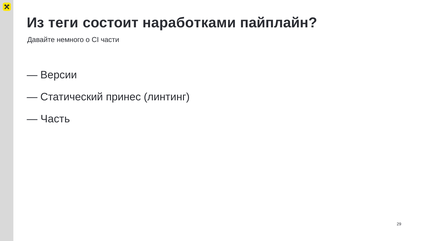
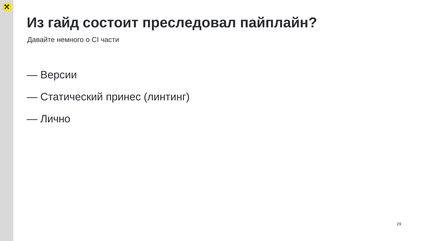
теги: теги -> гайд
наработками: наработками -> преследовал
Часть: Часть -> Лично
